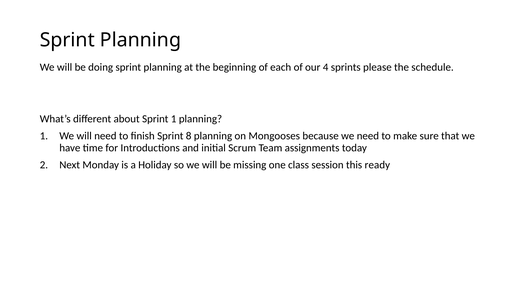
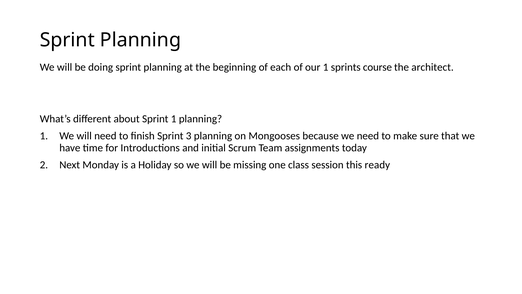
our 4: 4 -> 1
please: please -> course
schedule: schedule -> architect
8: 8 -> 3
